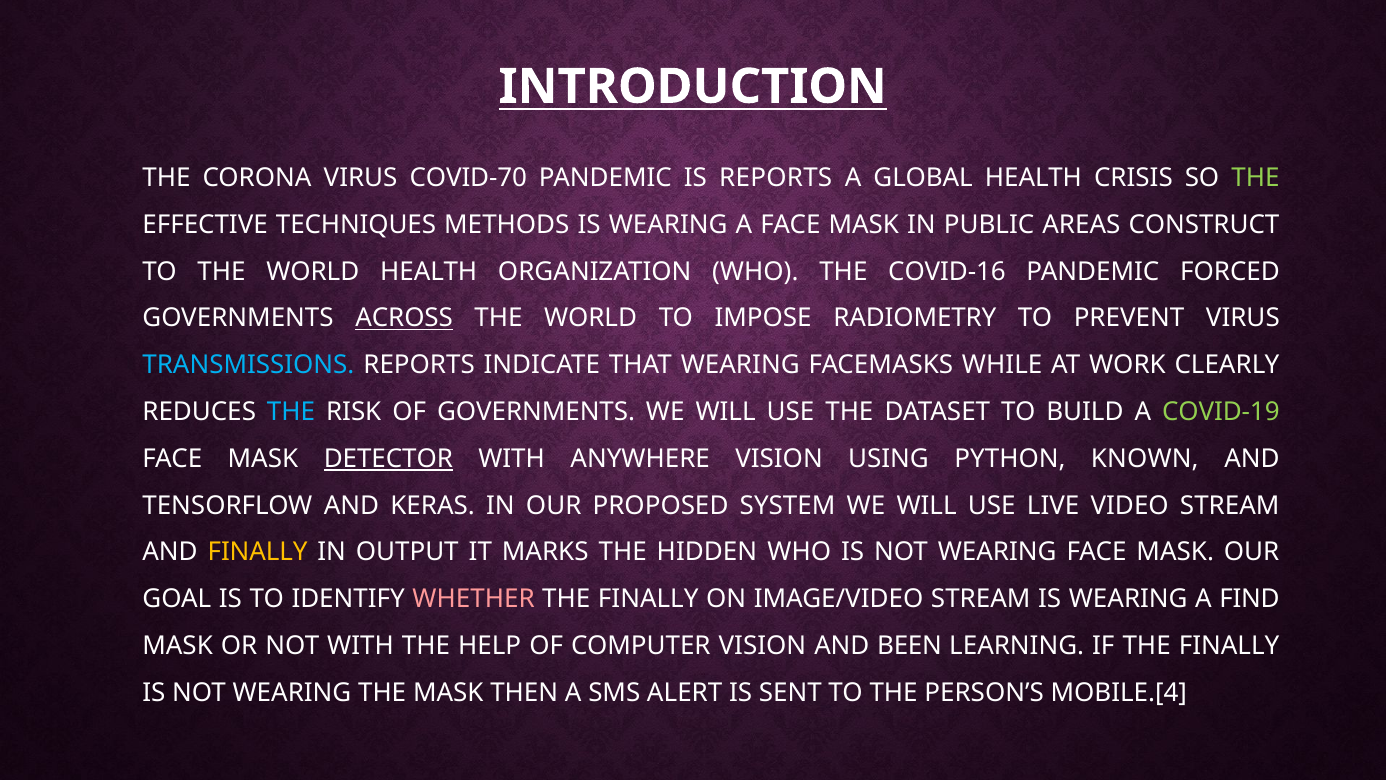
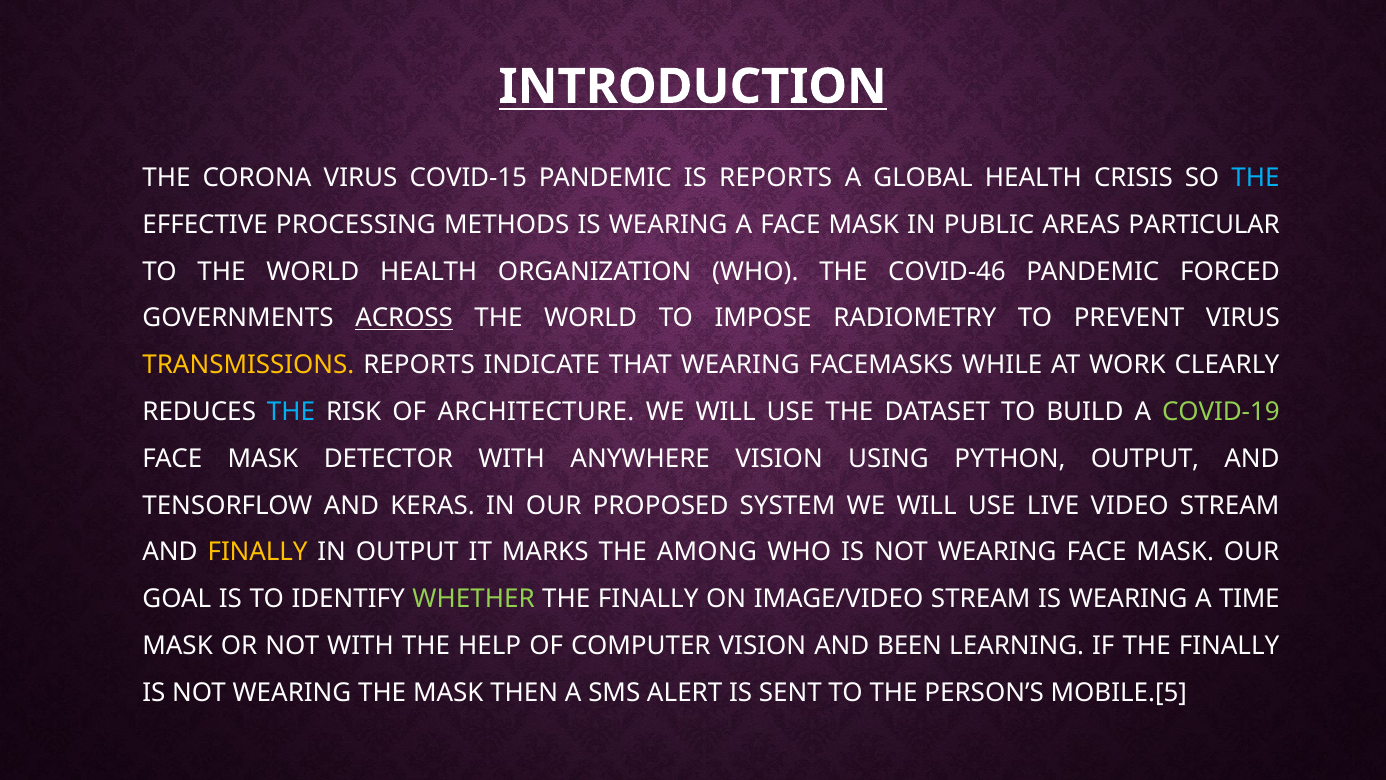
COVID-70: COVID-70 -> COVID-15
THE at (1255, 178) colour: light green -> light blue
TECHNIQUES: TECHNIQUES -> PROCESSING
CONSTRUCT: CONSTRUCT -> PARTICULAR
COVID-16: COVID-16 -> COVID-46
TRANSMISSIONS colour: light blue -> yellow
OF GOVERNMENTS: GOVERNMENTS -> ARCHITECTURE
DETECTOR underline: present -> none
PYTHON KNOWN: KNOWN -> OUTPUT
HIDDEN: HIDDEN -> AMONG
WHETHER colour: pink -> light green
FIND: FIND -> TIME
MOBILE.[4: MOBILE.[4 -> MOBILE.[5
